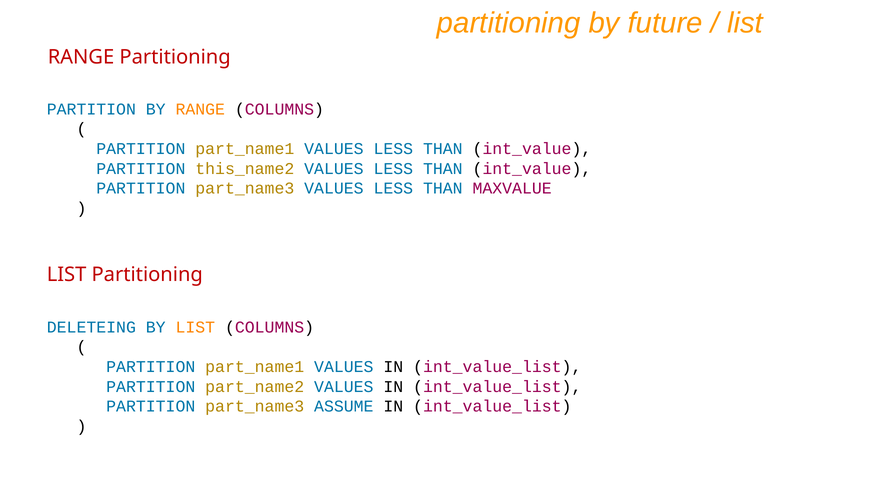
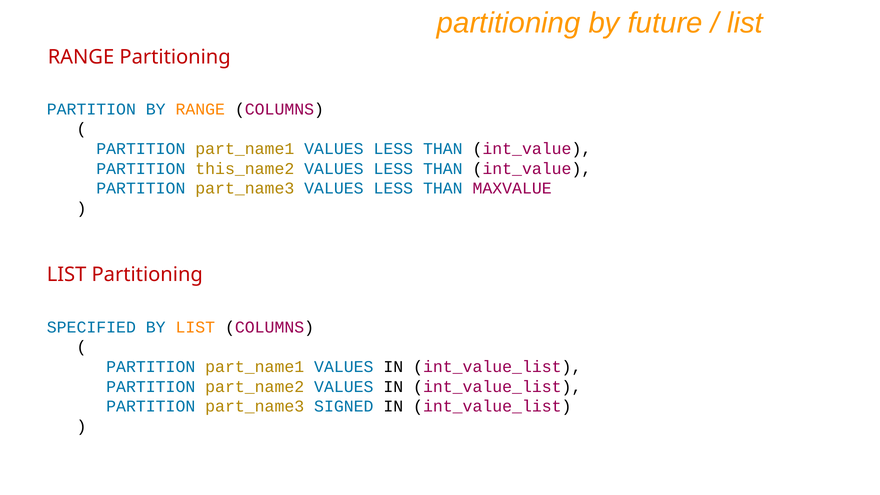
DELETEING: DELETEING -> SPECIFIED
ASSUME: ASSUME -> SIGNED
